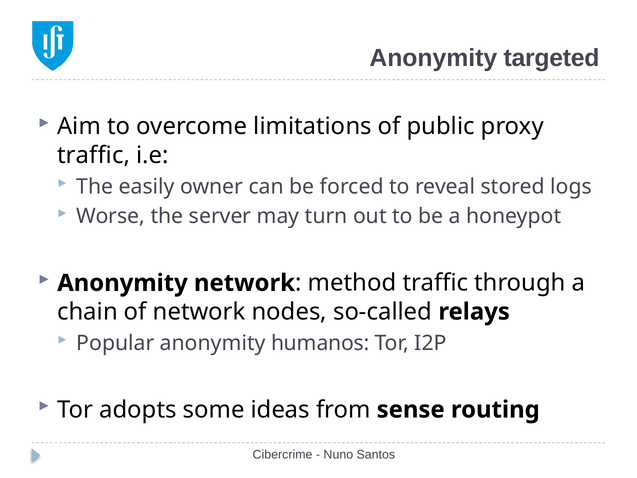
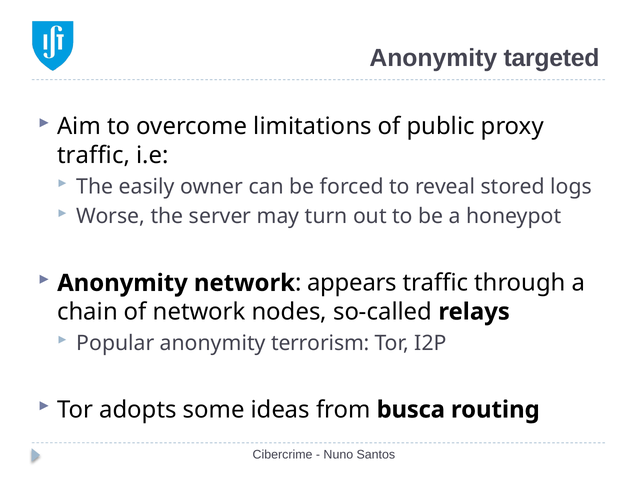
method: method -> appears
humanos: humanos -> terrorism
sense: sense -> busca
